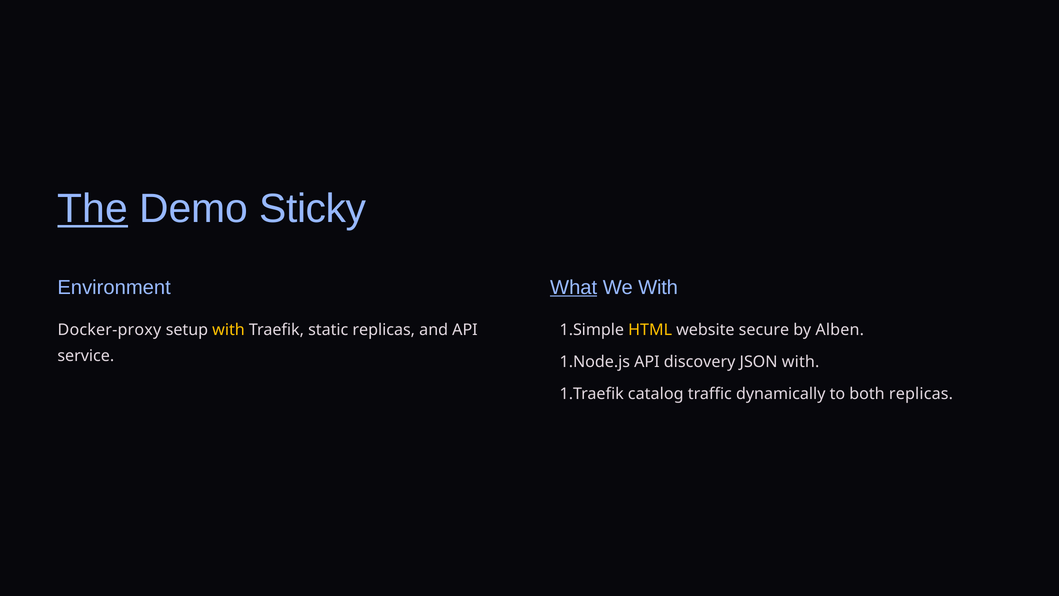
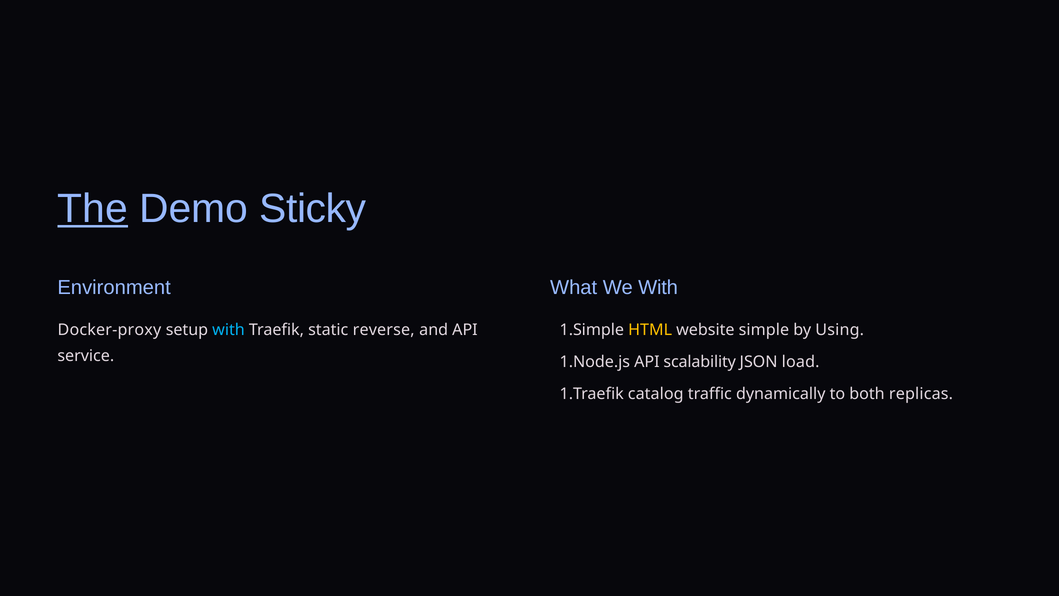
What underline: present -> none
with at (229, 330) colour: yellow -> light blue
static replicas: replicas -> reverse
secure: secure -> simple
Alben: Alben -> Using
discovery: discovery -> scalability
JSON with: with -> load
